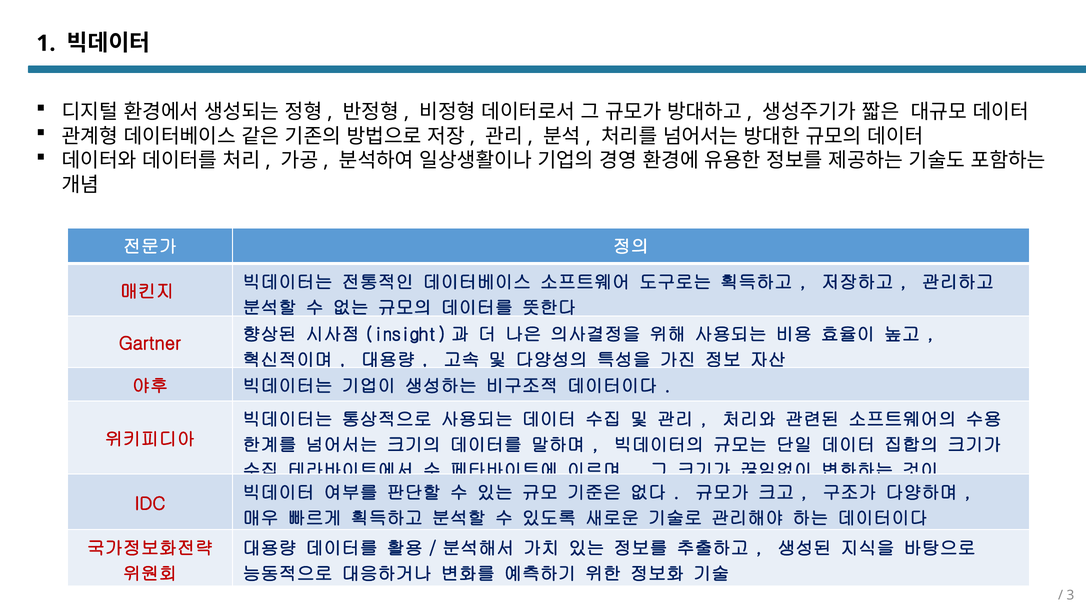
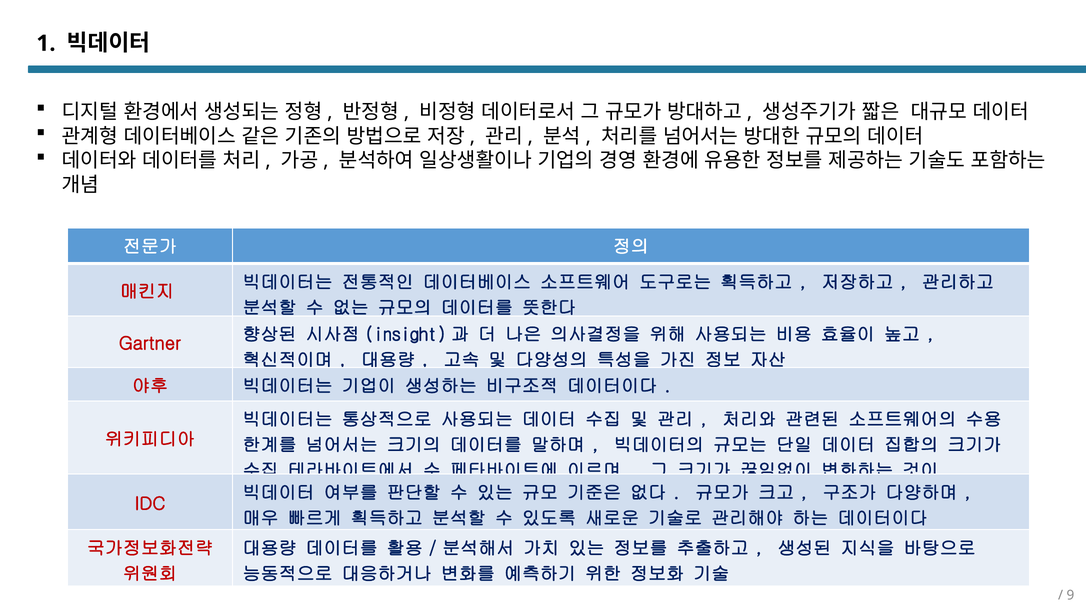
3: 3 -> 9
